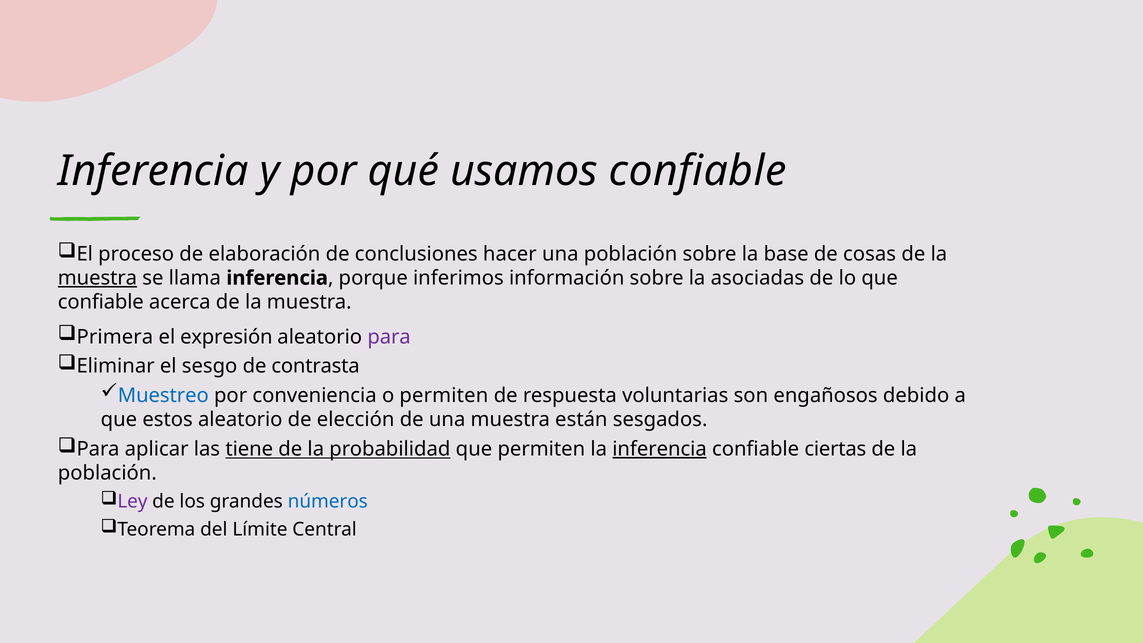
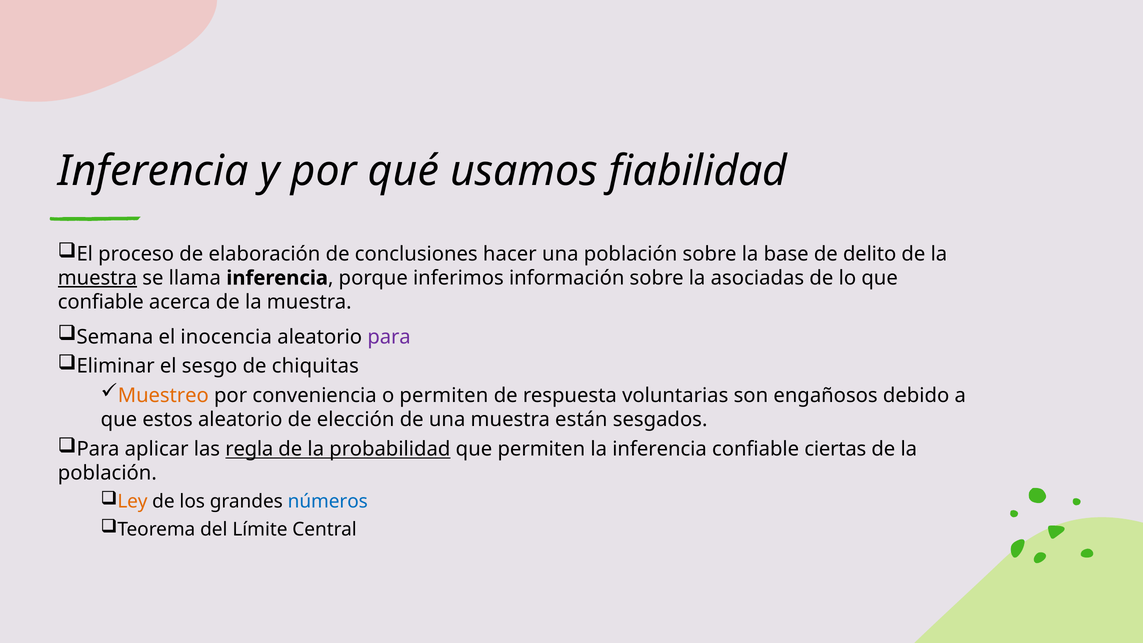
usamos confiable: confiable -> fiabilidad
cosas: cosas -> delito
Primera: Primera -> Semana
expresión: expresión -> inocencia
contrasta: contrasta -> chiquitas
Muestreo colour: blue -> orange
tiene: tiene -> regla
inferencia at (660, 449) underline: present -> none
Ley colour: purple -> orange
